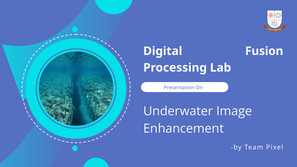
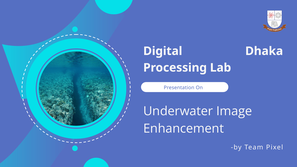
Fusion: Fusion -> Dhaka
